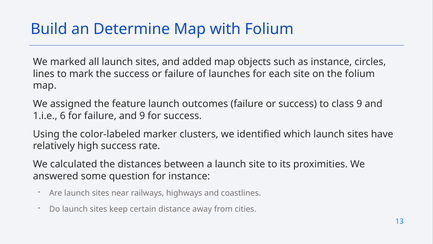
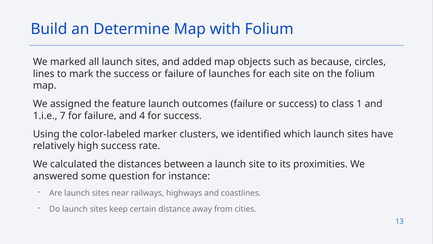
as instance: instance -> because
class 9: 9 -> 1
6: 6 -> 7
and 9: 9 -> 4
